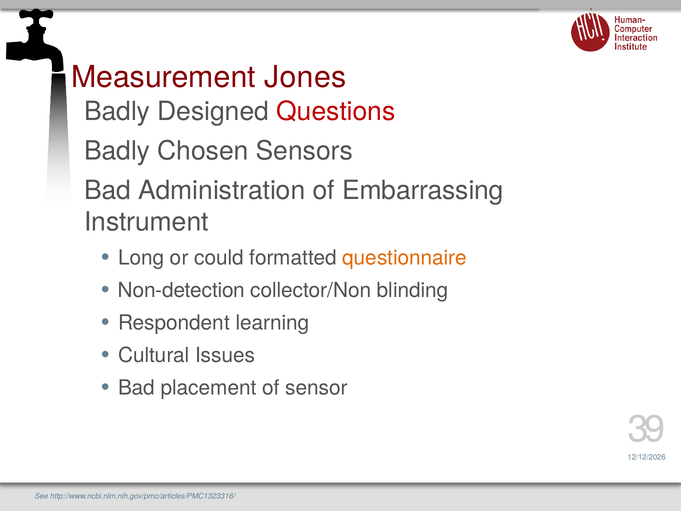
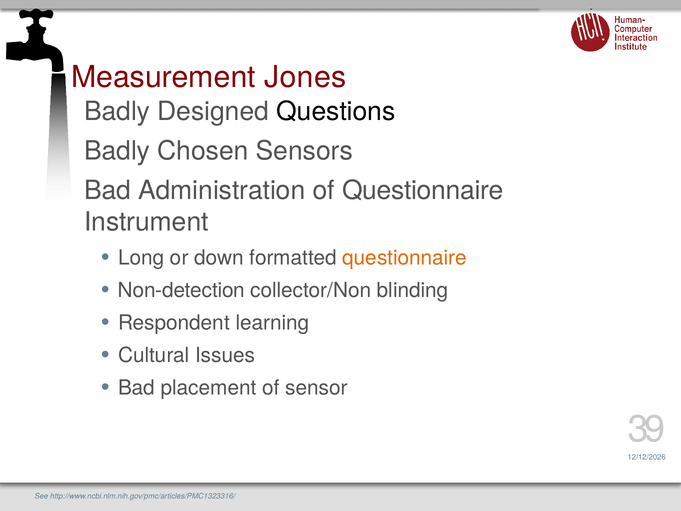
Questions colour: red -> black
of Embarrassing: Embarrassing -> Questionnaire
could: could -> down
